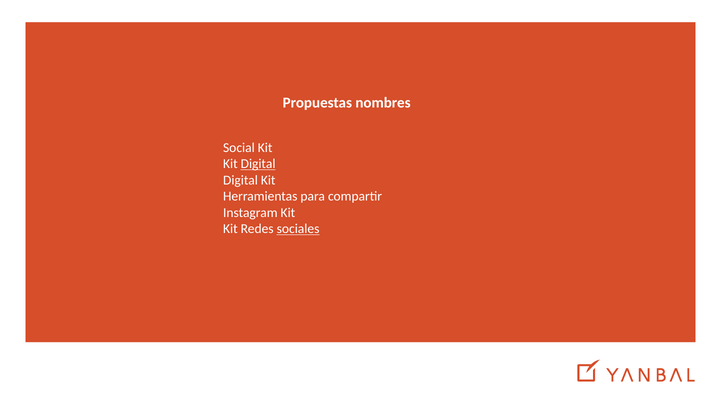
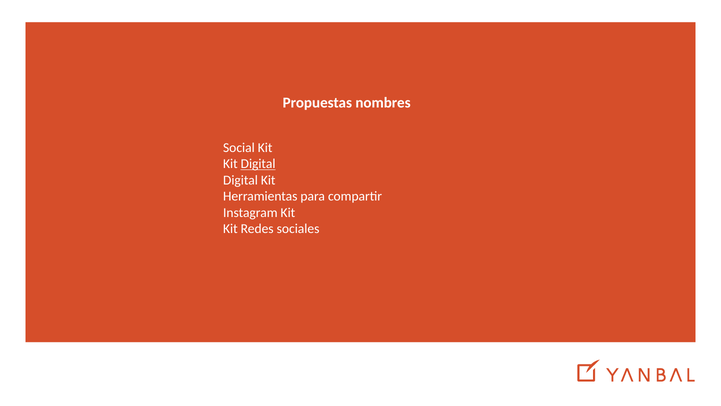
sociales underline: present -> none
